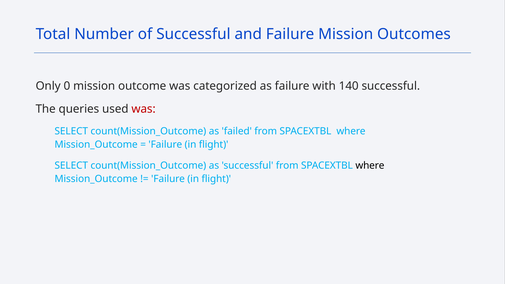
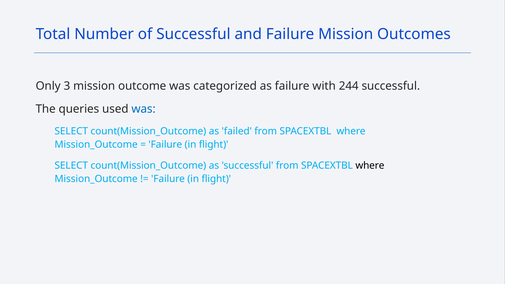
0: 0 -> 3
140: 140 -> 244
was at (144, 109) colour: red -> blue
